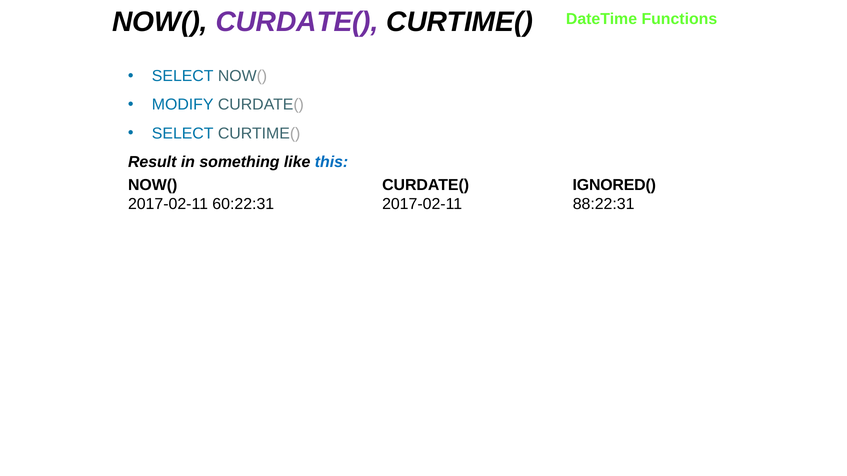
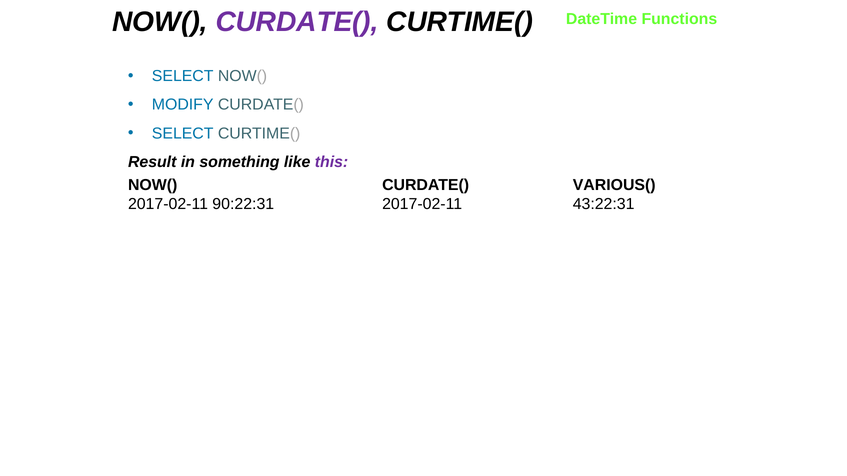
this colour: blue -> purple
IGNORED(: IGNORED( -> VARIOUS(
60:22:31: 60:22:31 -> 90:22:31
88:22:31: 88:22:31 -> 43:22:31
